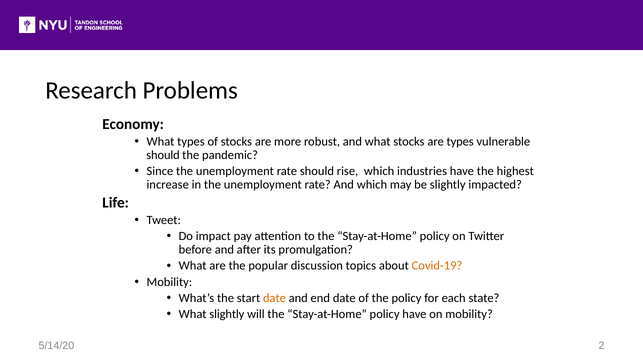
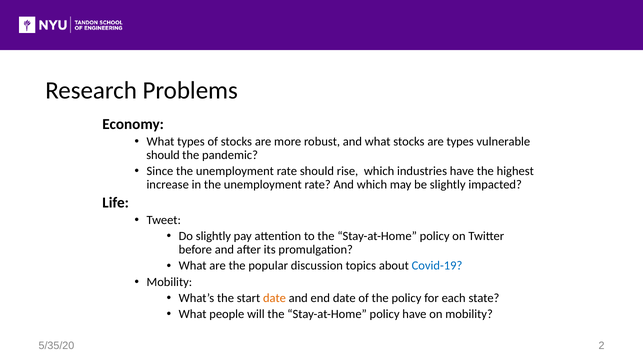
Do impact: impact -> slightly
Covid-19 colour: orange -> blue
What slightly: slightly -> people
5/14/20: 5/14/20 -> 5/35/20
